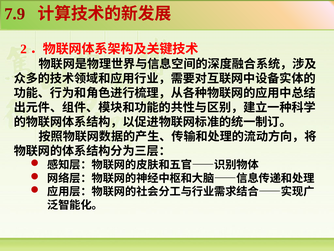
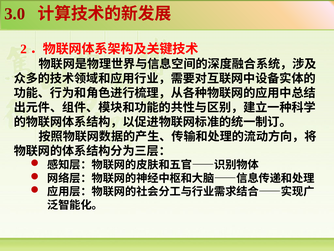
7.9: 7.9 -> 3.0
